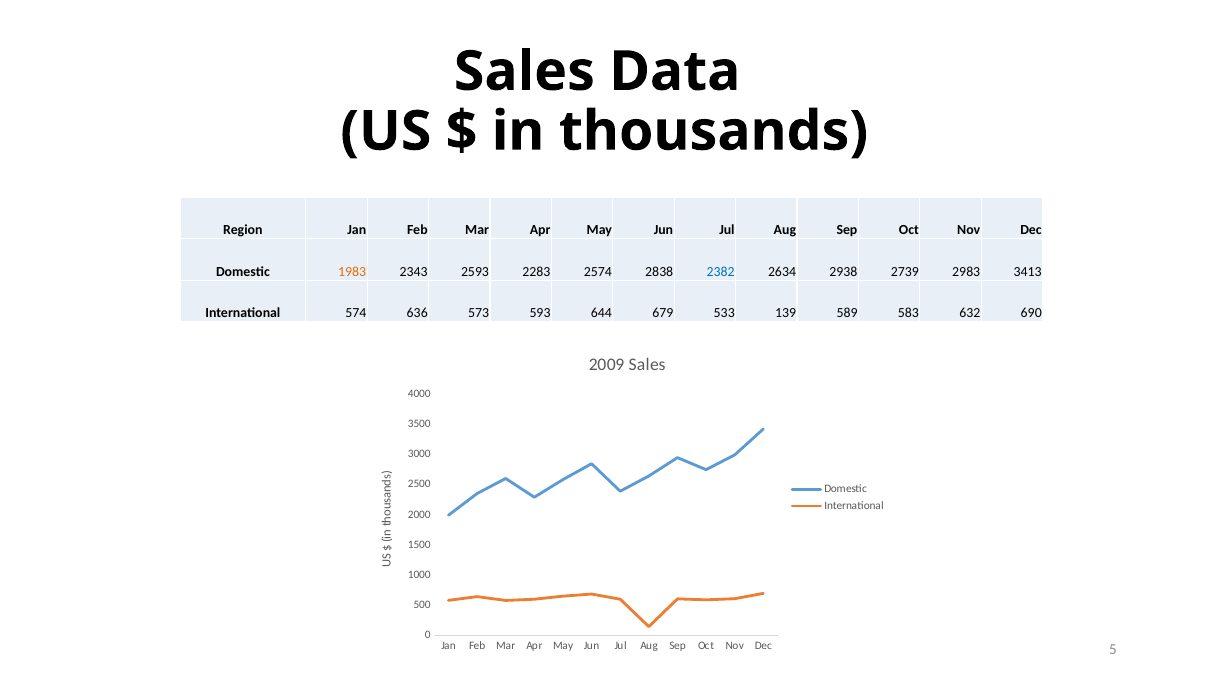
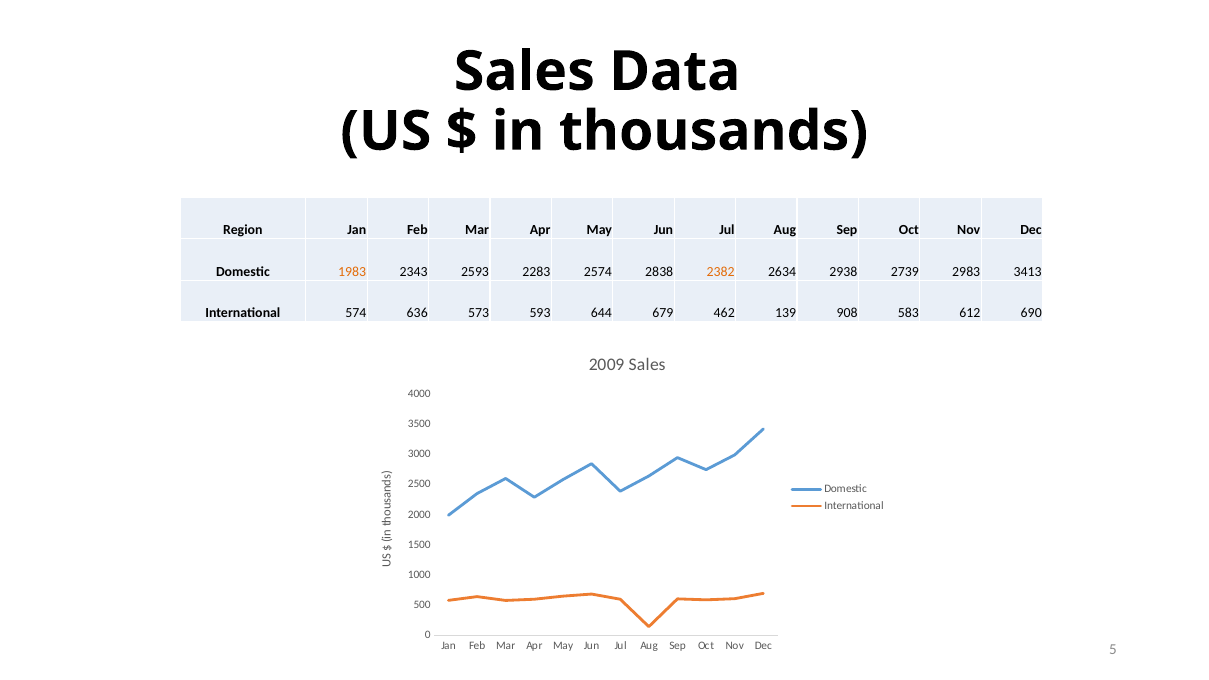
2382 colour: blue -> orange
533: 533 -> 462
589: 589 -> 908
632: 632 -> 612
